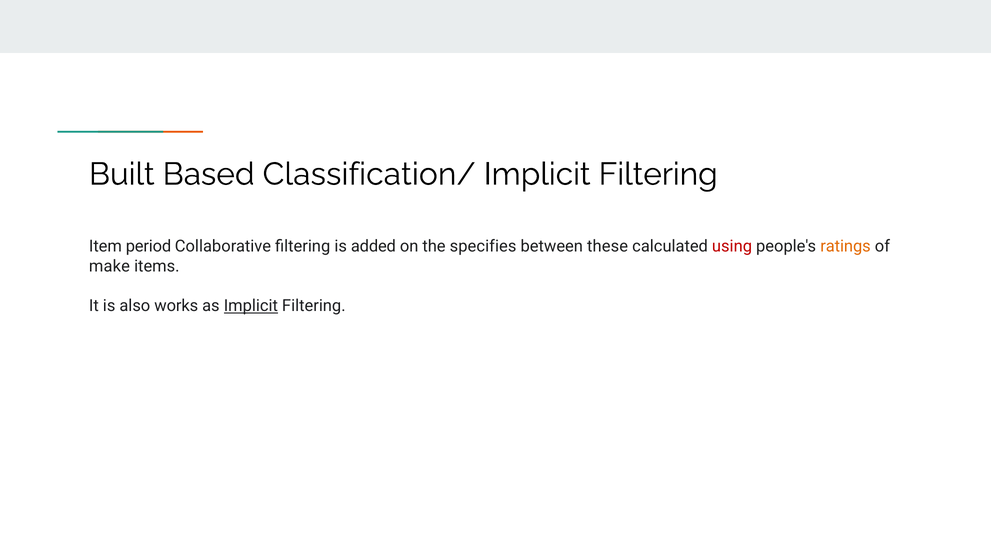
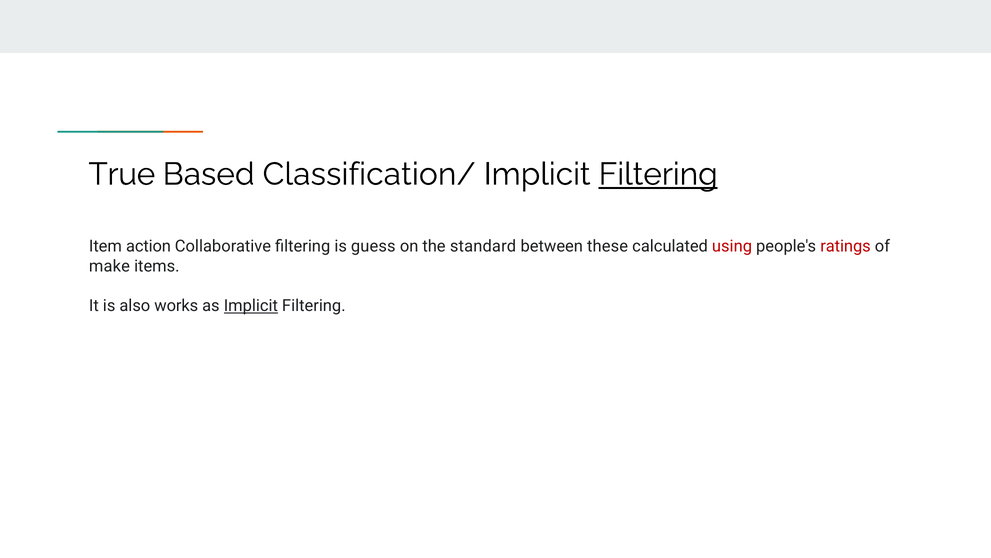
Built: Built -> True
Filtering at (658, 174) underline: none -> present
period: period -> action
added: added -> guess
specifies: specifies -> standard
ratings colour: orange -> red
